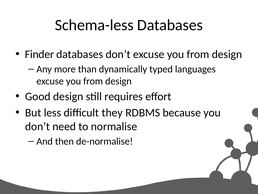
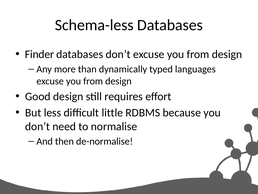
they: they -> little
